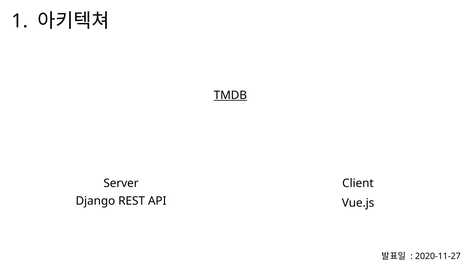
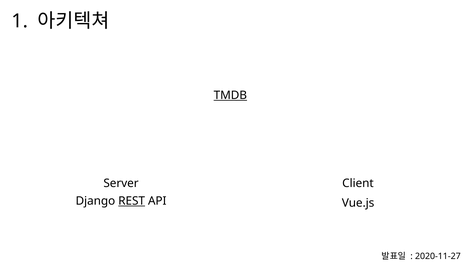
REST underline: none -> present
